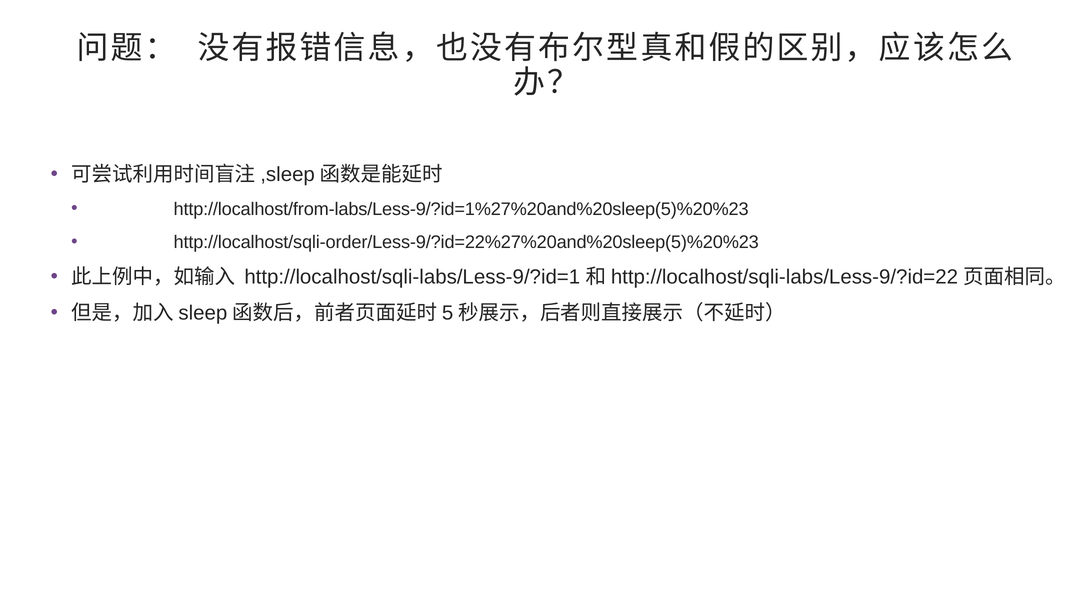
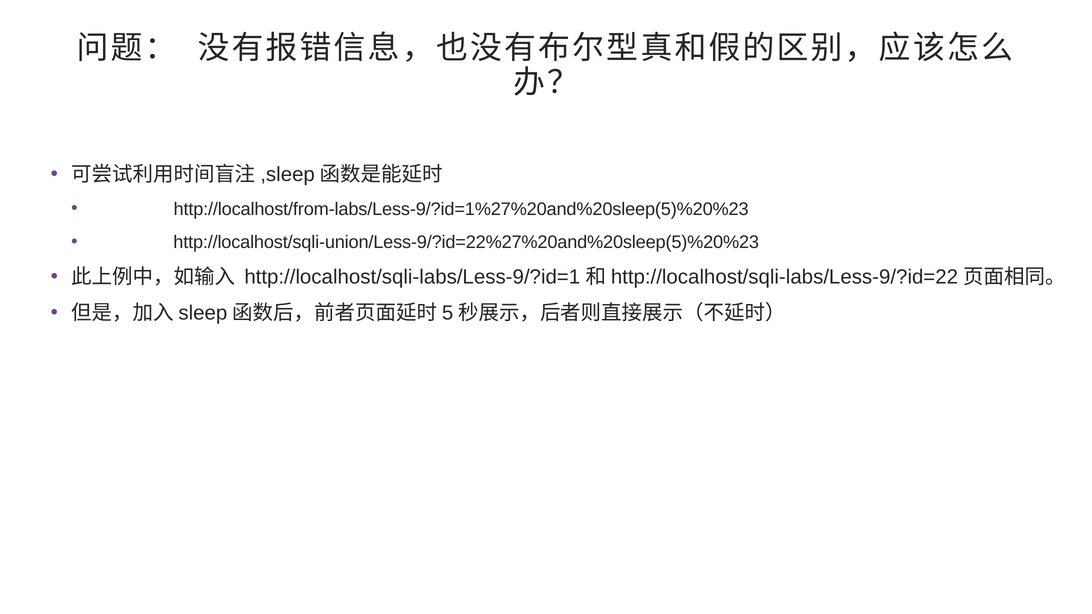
http://localhost/sqli-order/Less-9/?id=22%27%20and%20sleep(5)%20%23: http://localhost/sqli-order/Less-9/?id=22%27%20and%20sleep(5)%20%23 -> http://localhost/sqli-union/Less-9/?id=22%27%20and%20sleep(5)%20%23
